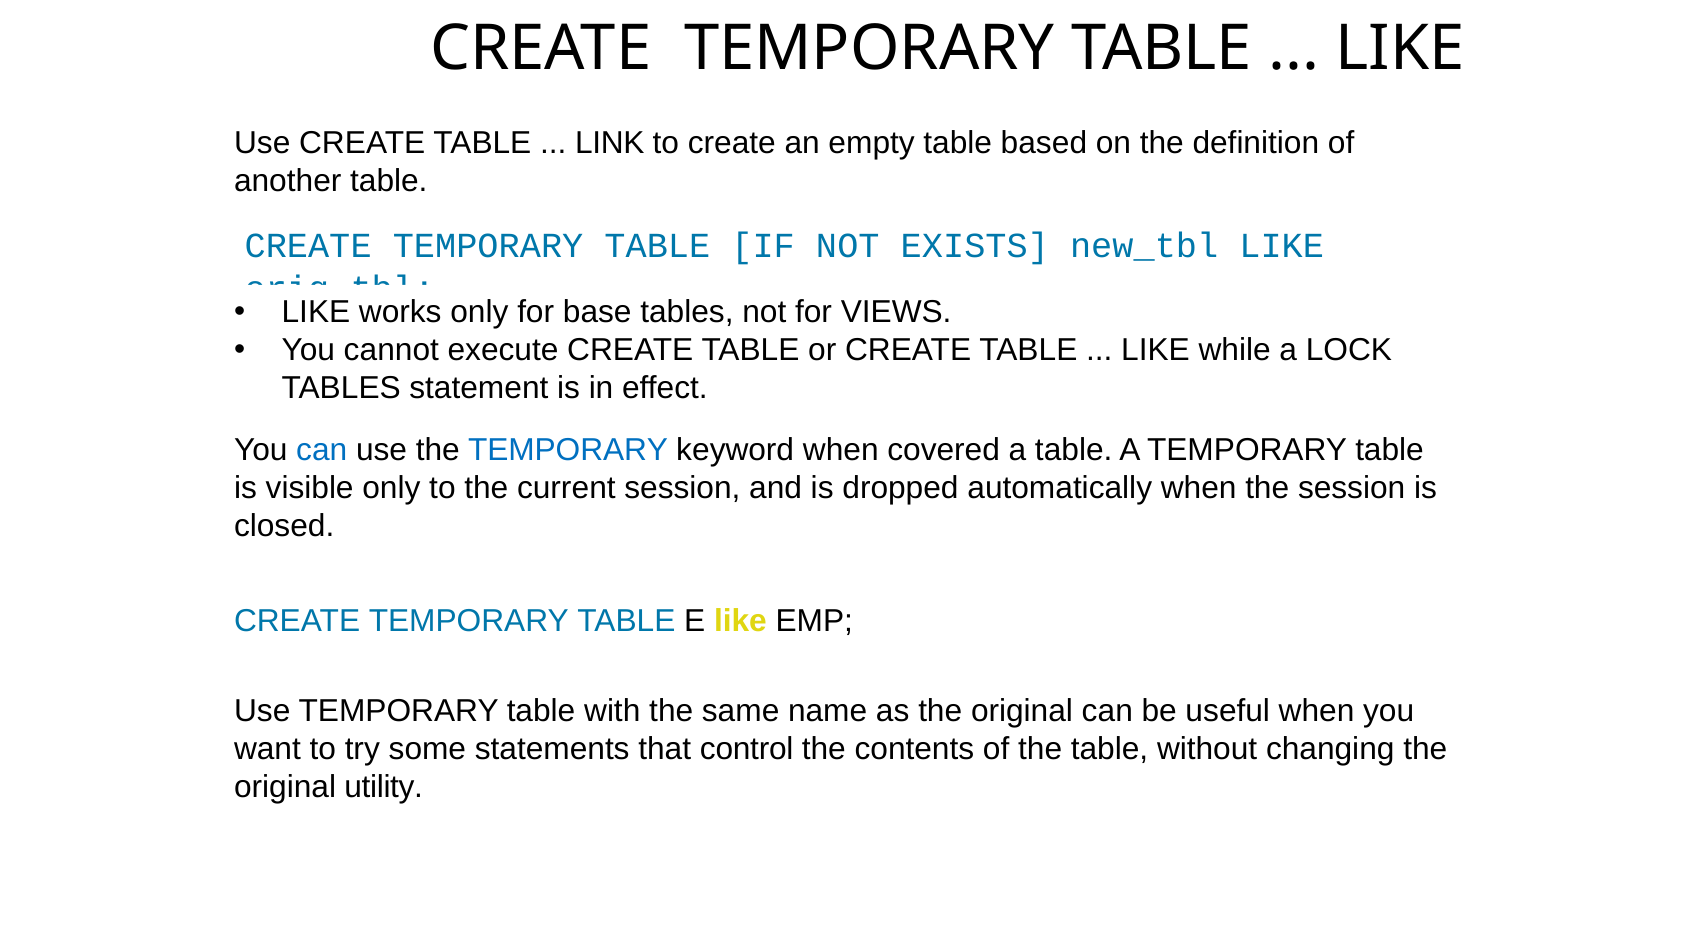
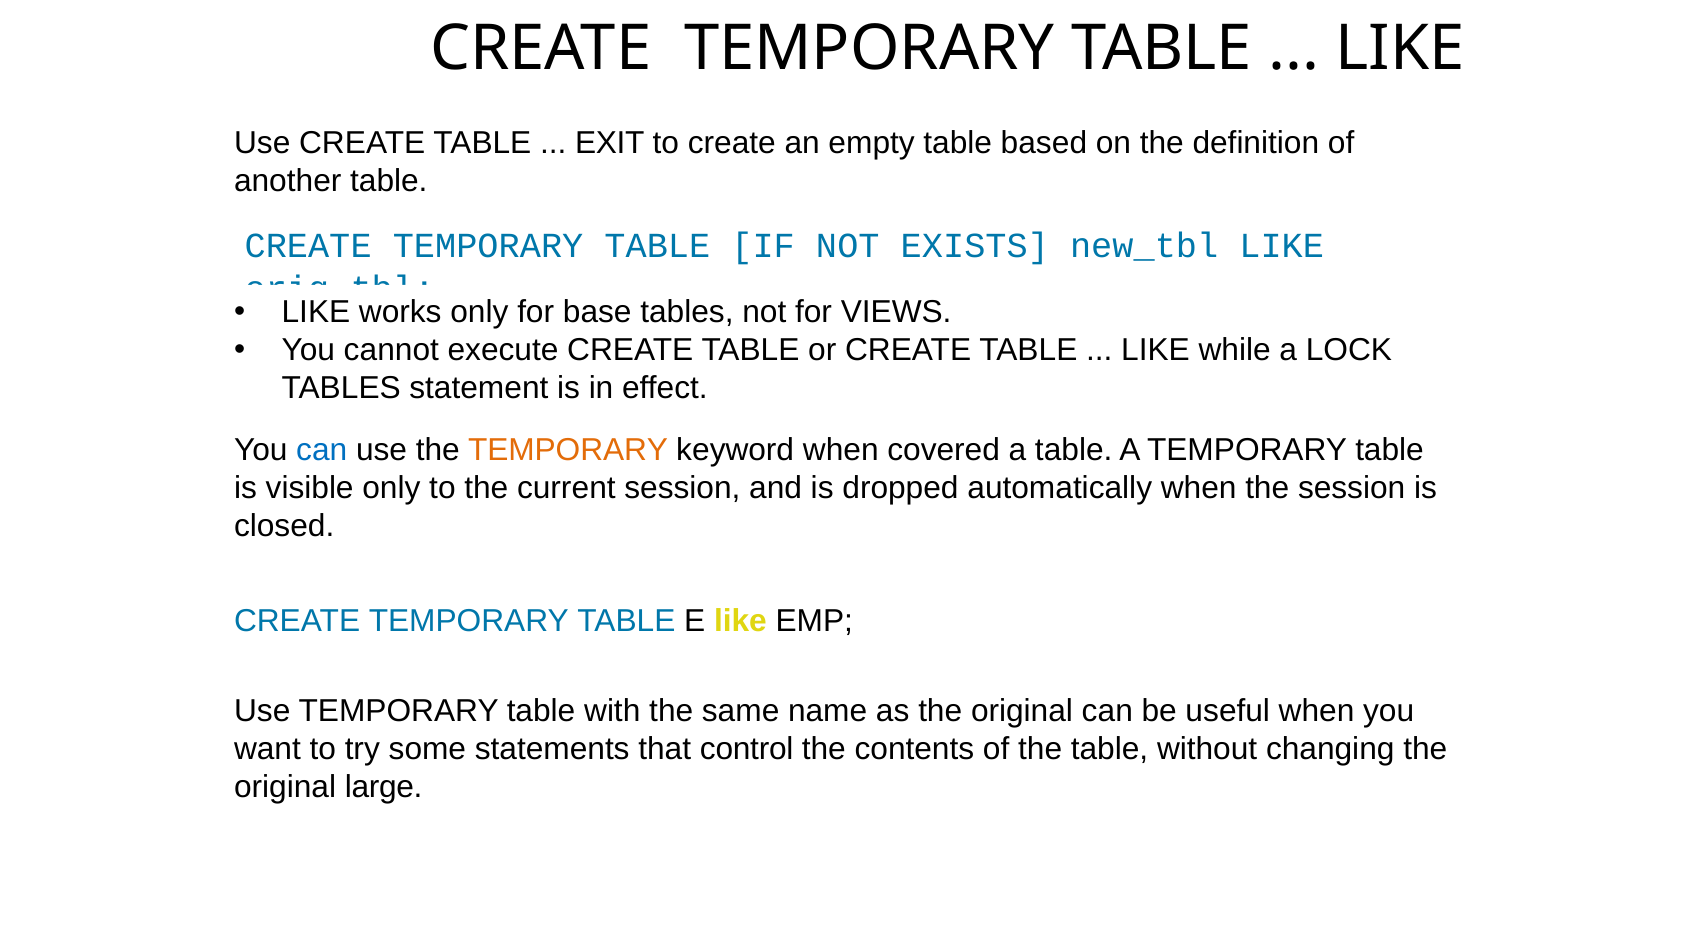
LINK: LINK -> EXIT
TEMPORARY at (568, 450) colour: blue -> orange
utility: utility -> large
